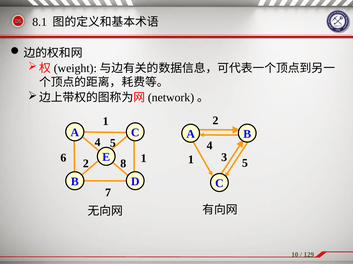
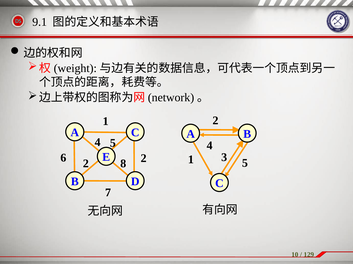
8.1: 8.1 -> 9.1
6 1: 1 -> 2
